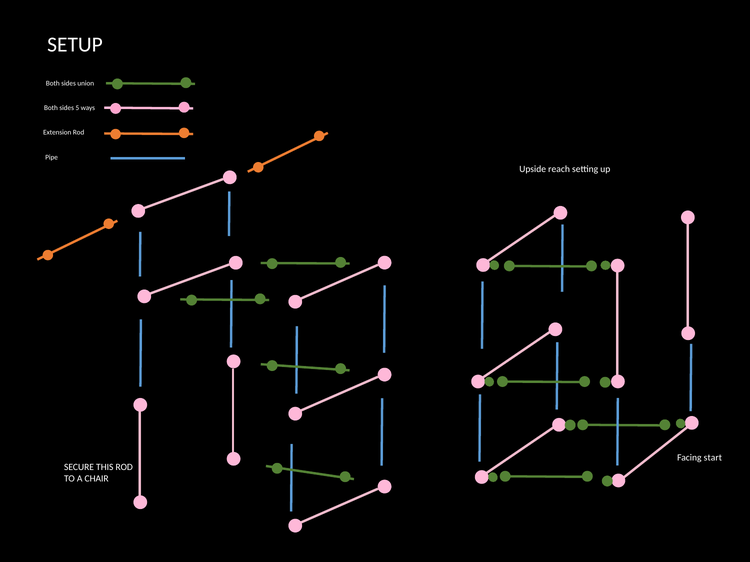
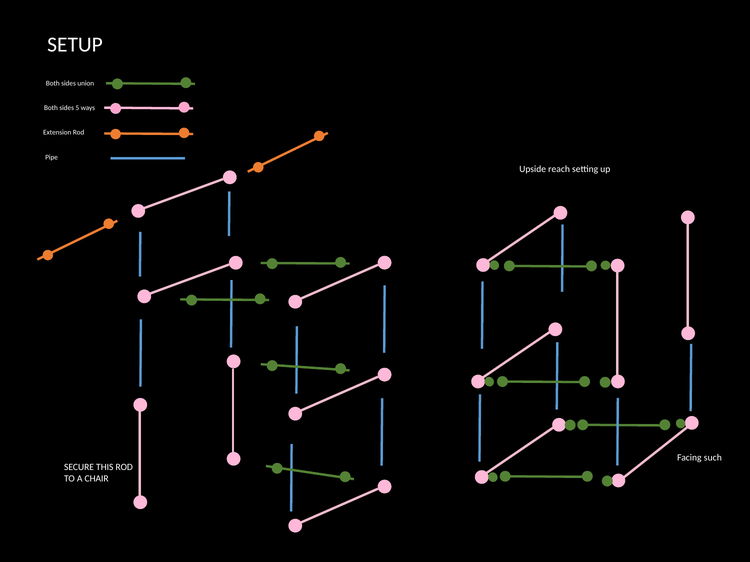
start: start -> such
